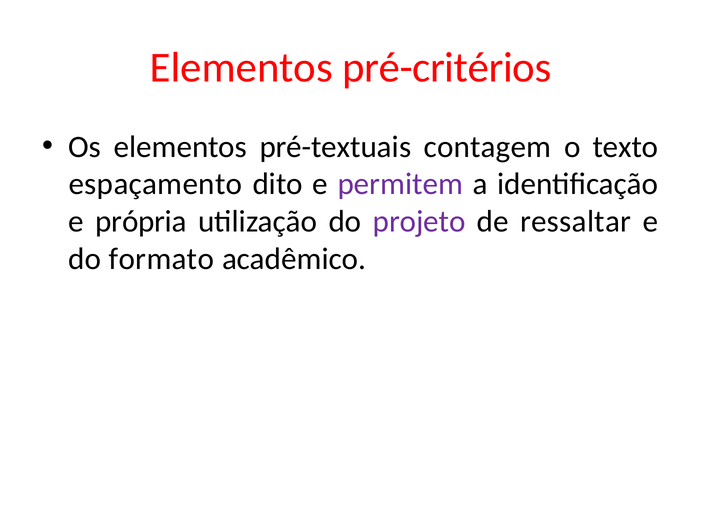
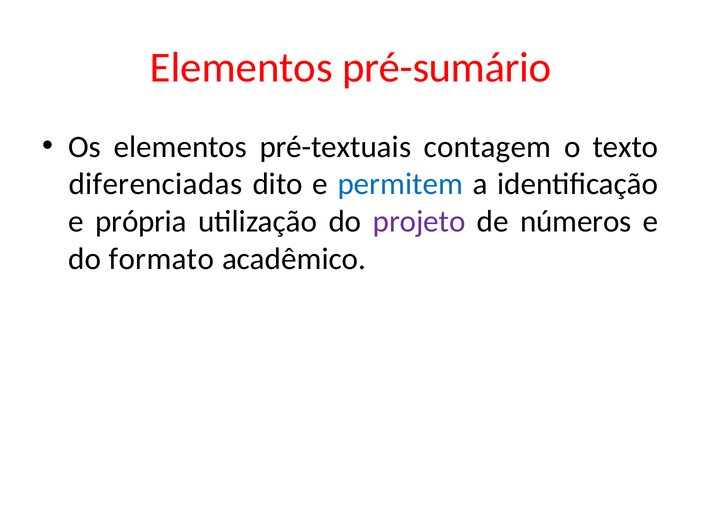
pré-critérios: pré-critérios -> pré-sumário
espaçamento: espaçamento -> diferenciadas
permitem colour: purple -> blue
ressaltar: ressaltar -> números
